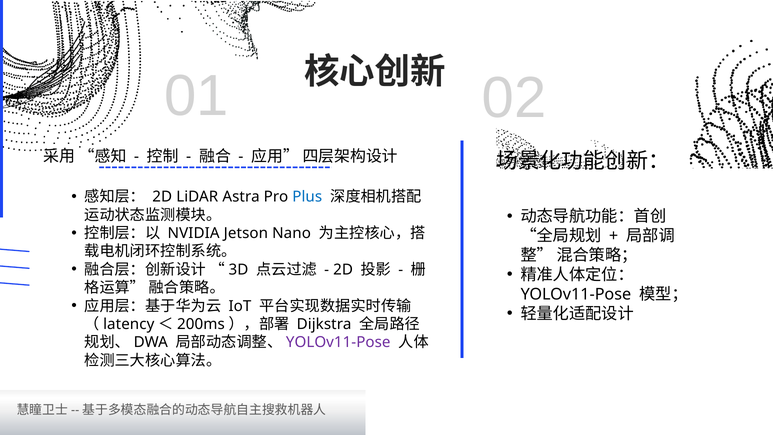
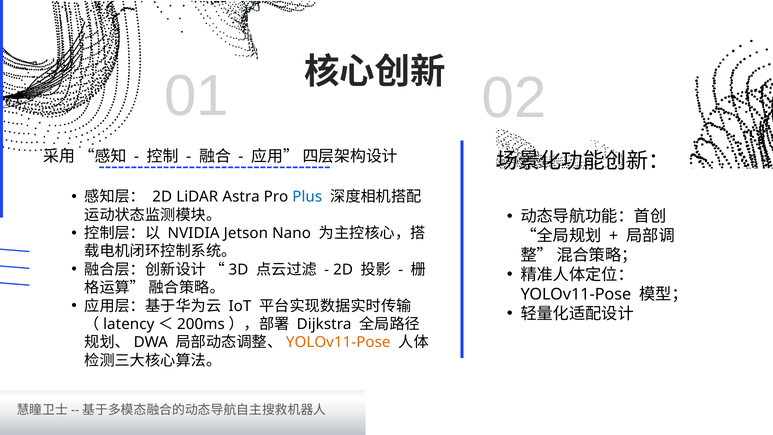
YOLOv11-Pose at (338, 342) colour: purple -> orange
